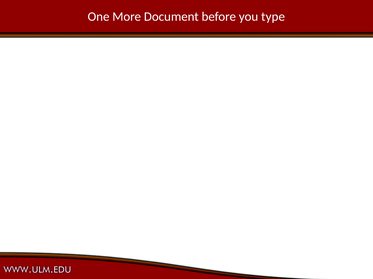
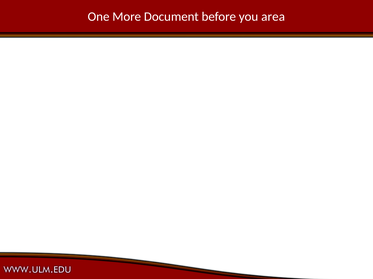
type: type -> area
